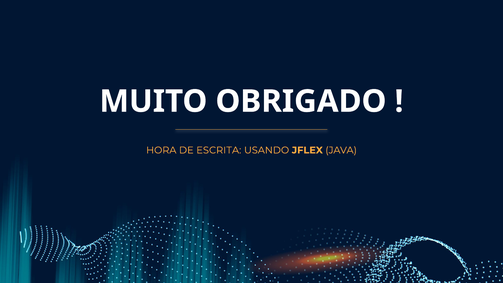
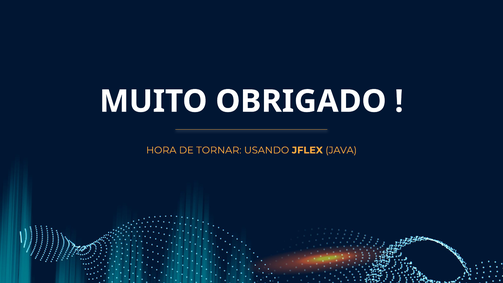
ESCRITA: ESCRITA -> TORNAR
